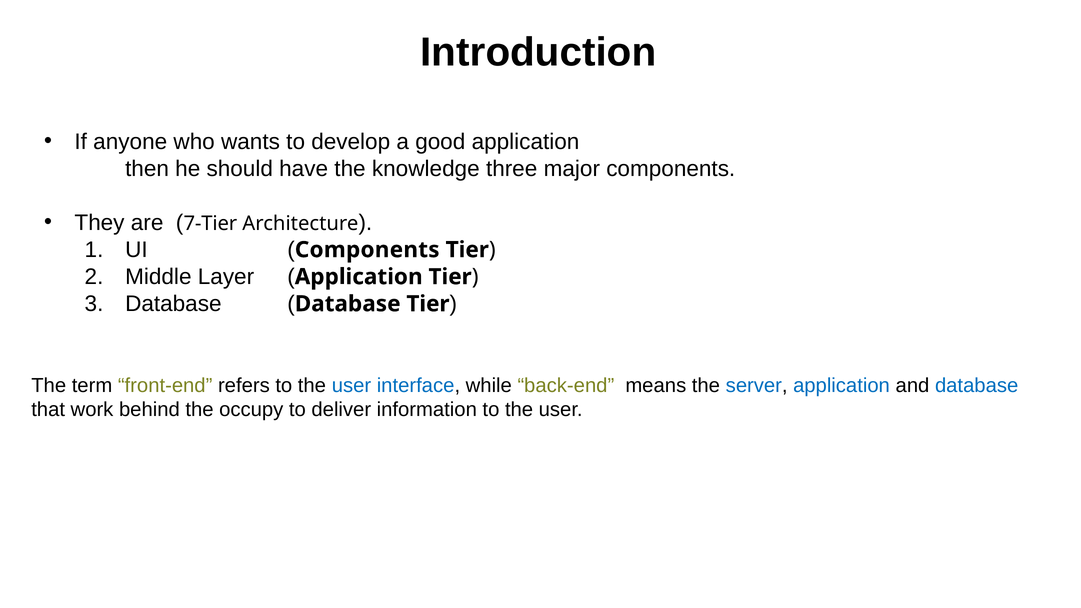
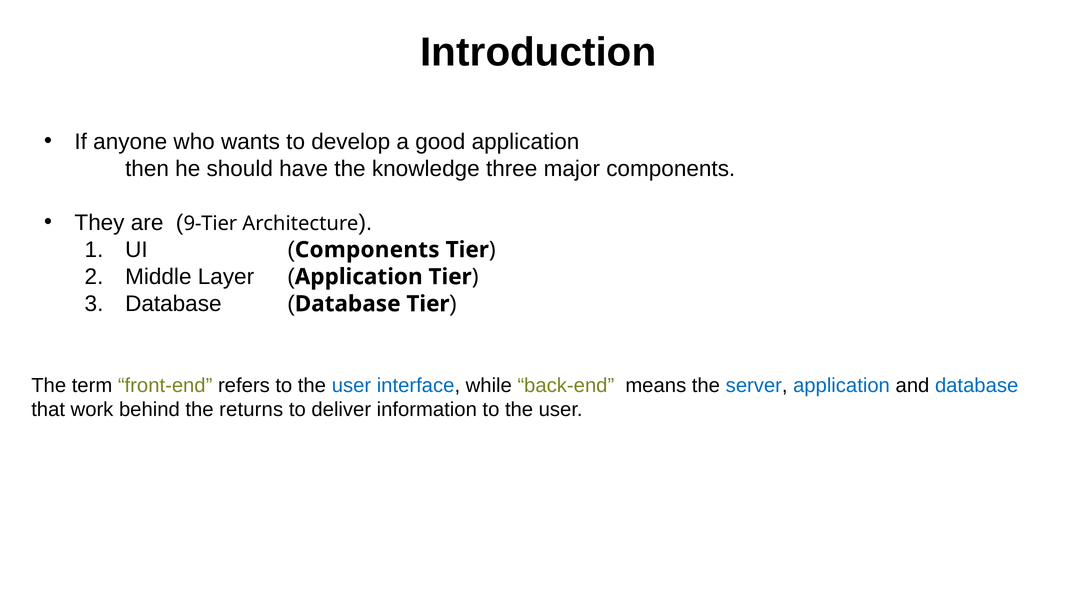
7-Tier: 7-Tier -> 9-Tier
occupy: occupy -> returns
